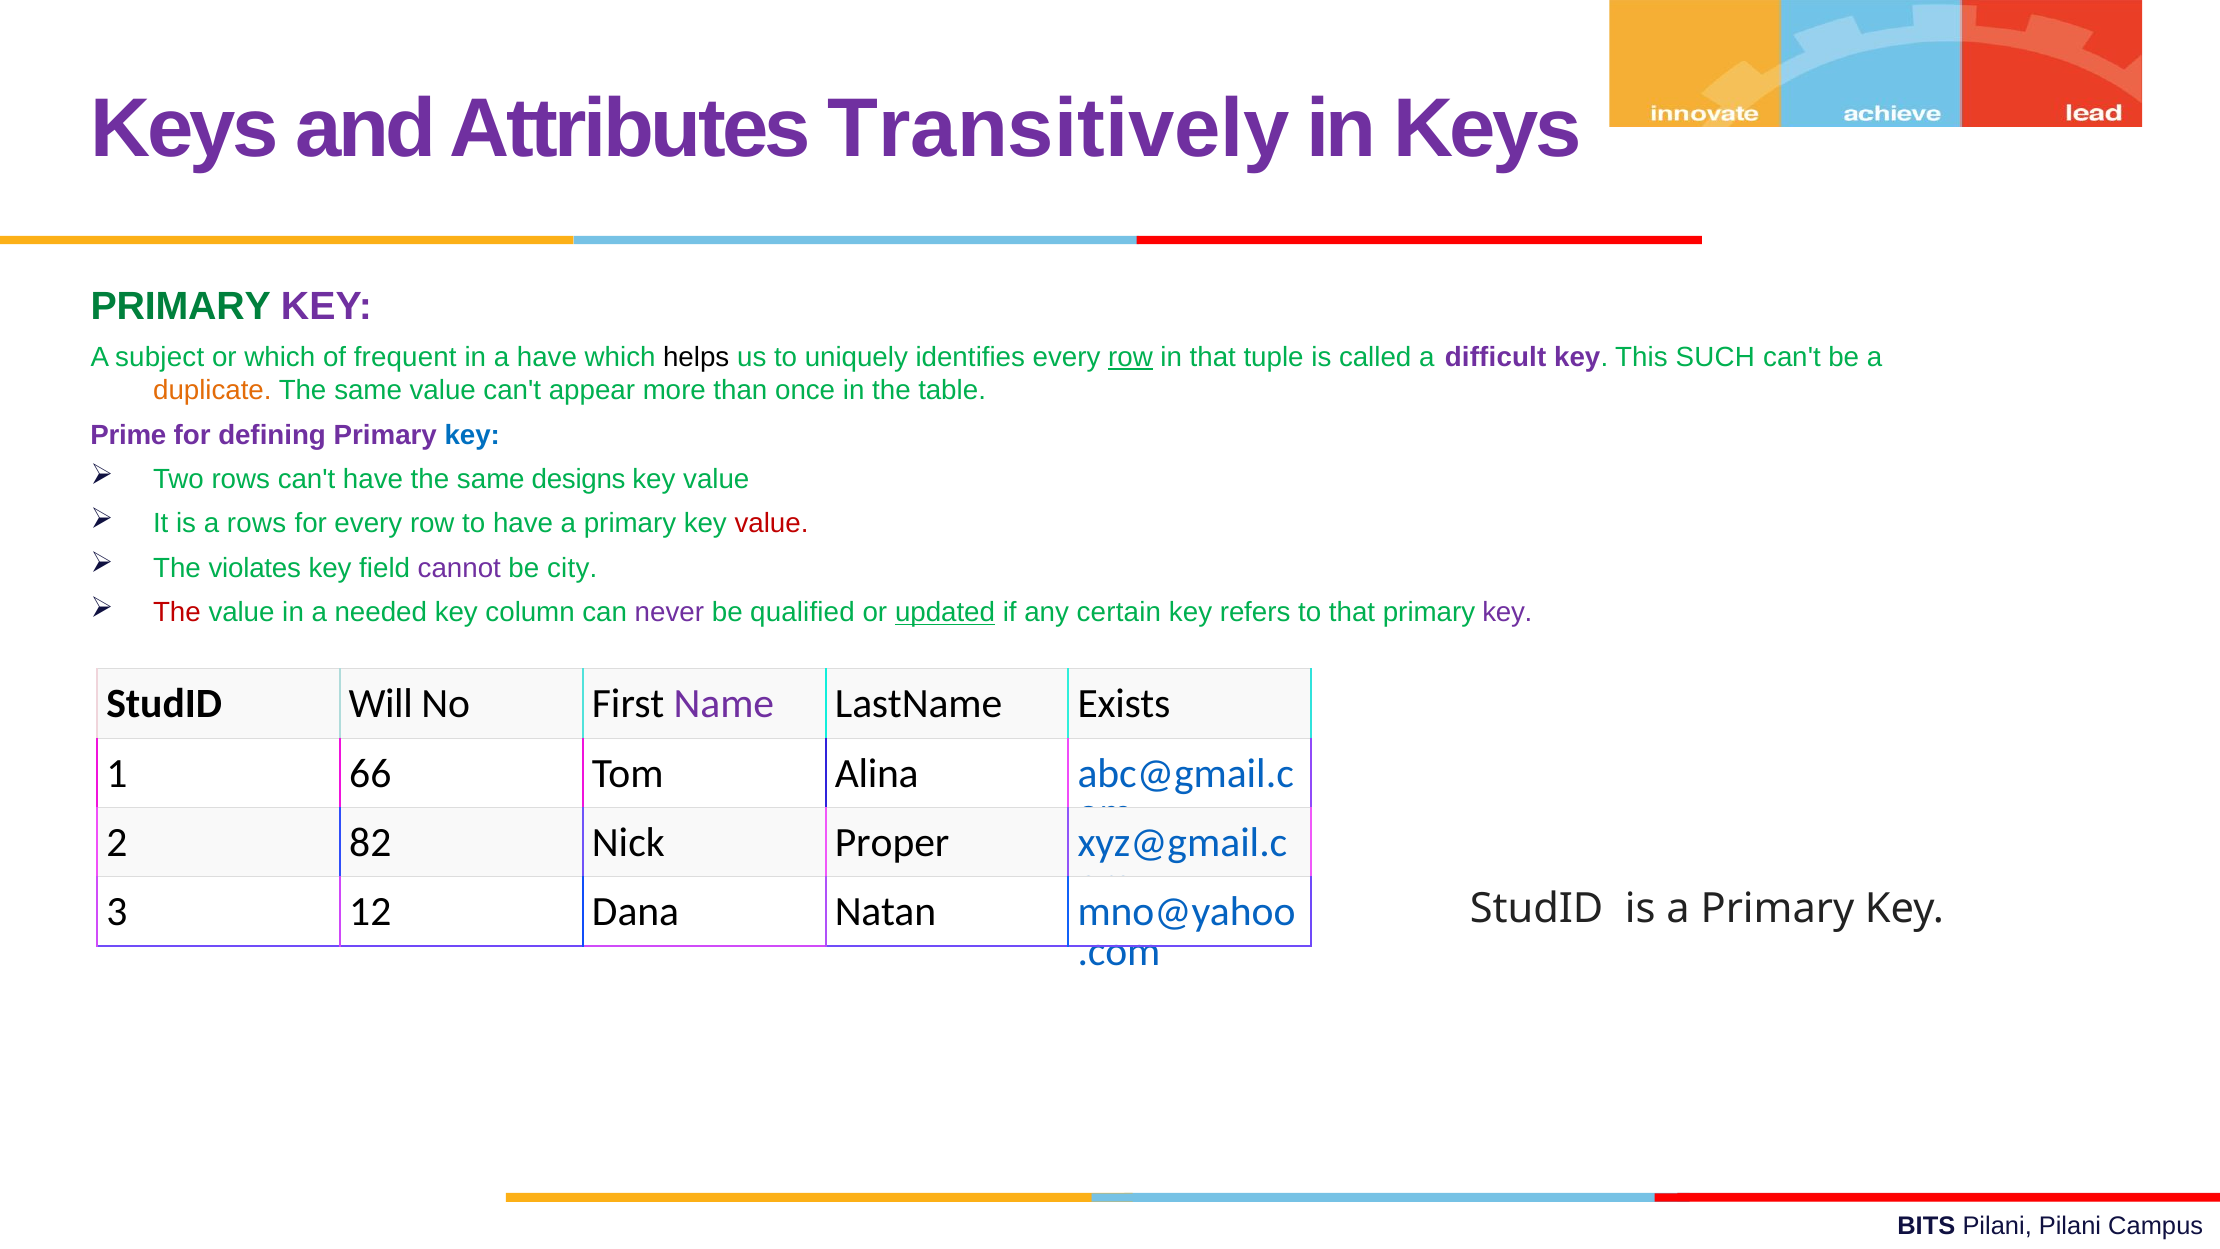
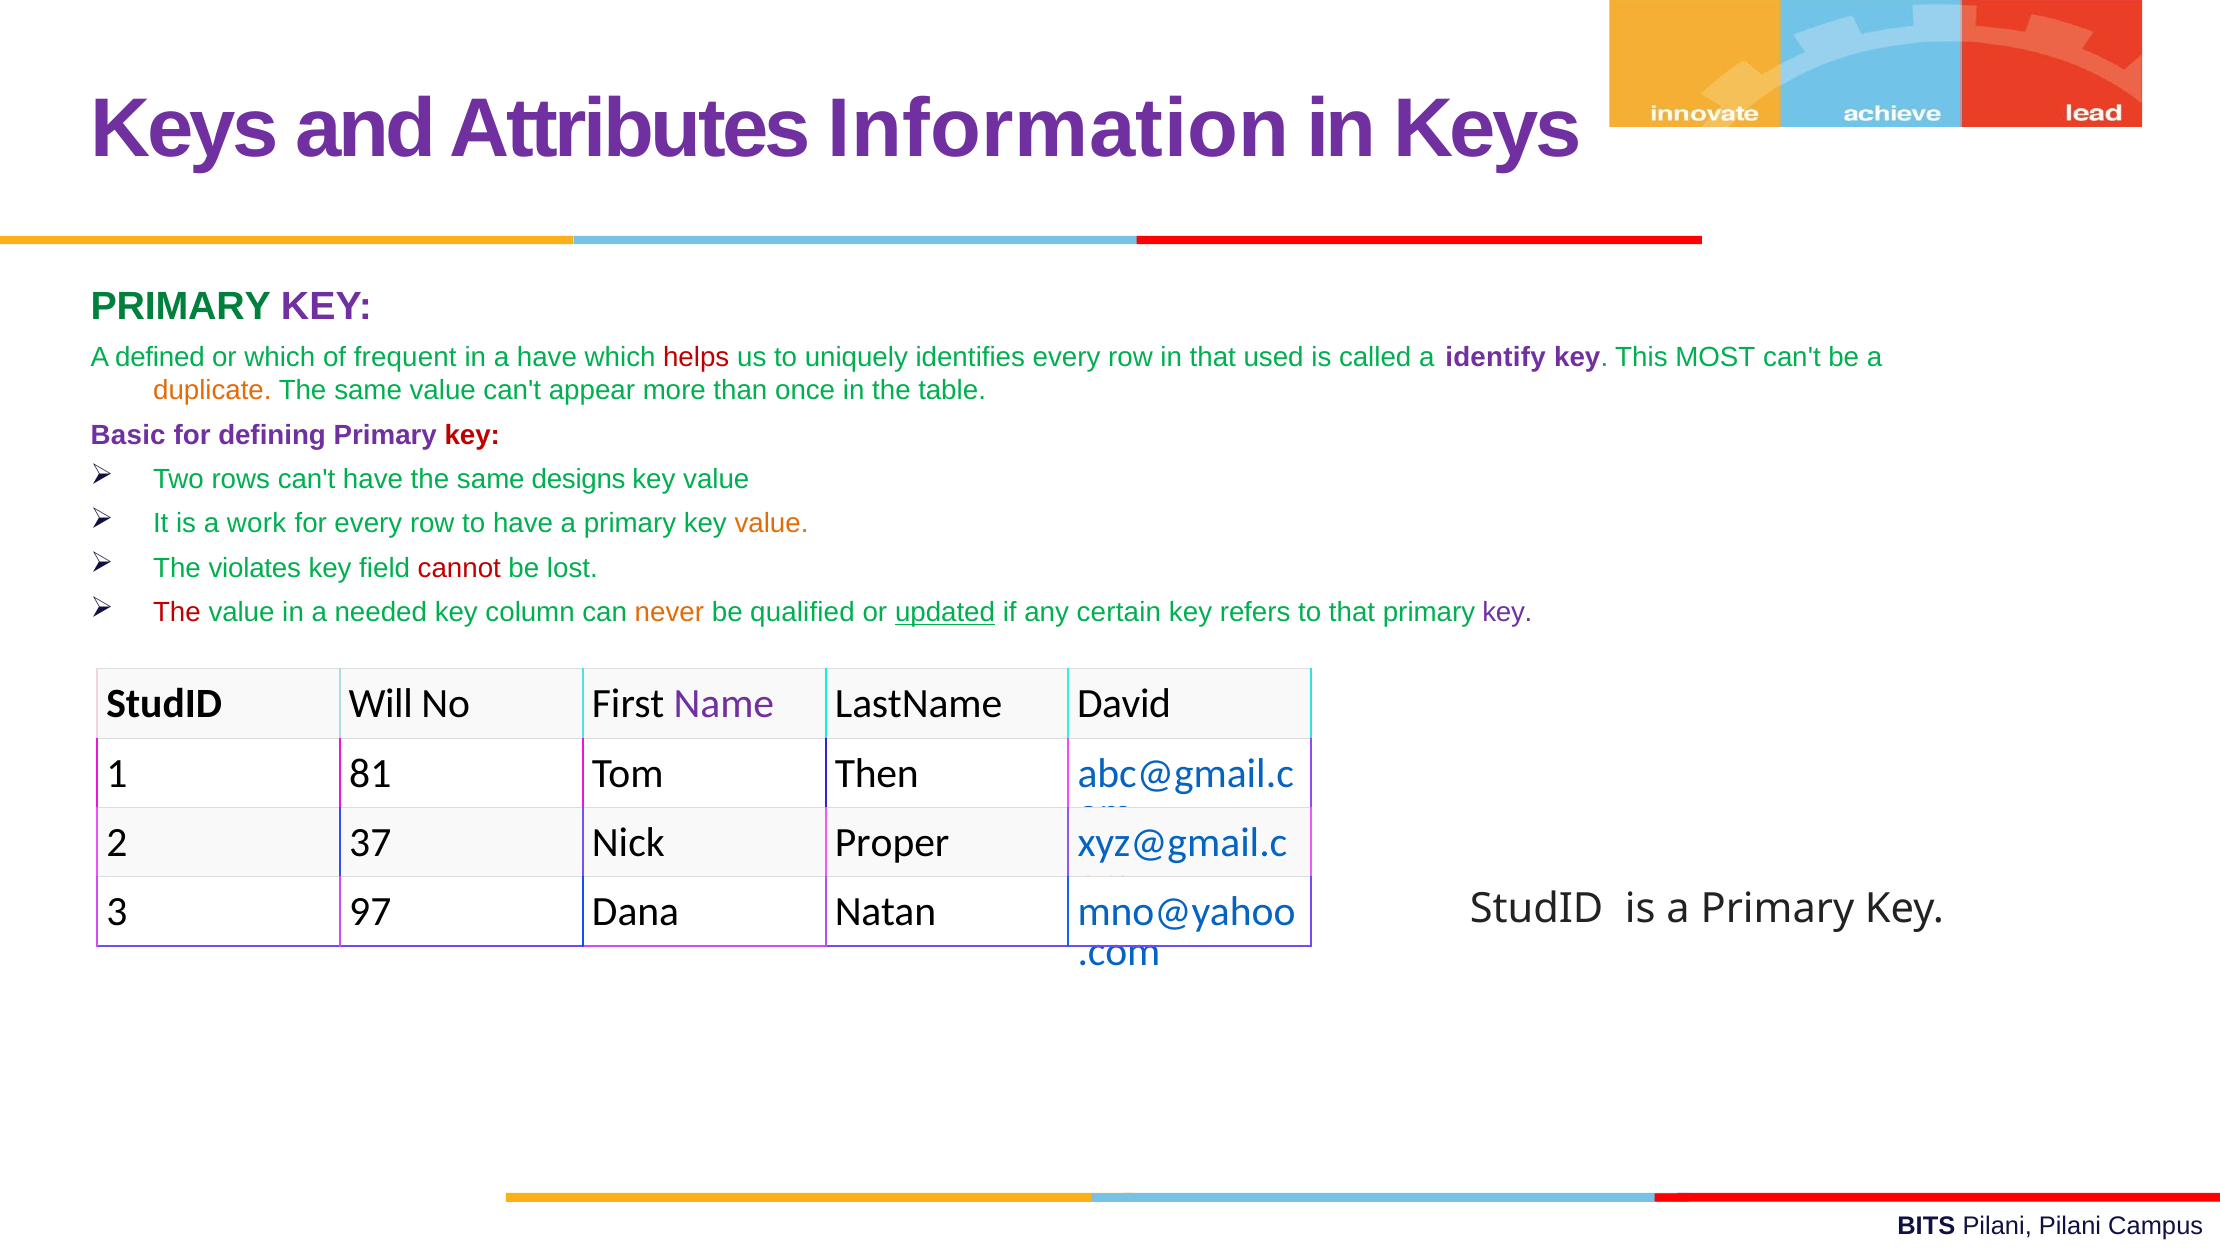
Transitively: Transitively -> Information
subject: subject -> defined
helps colour: black -> red
row at (1130, 357) underline: present -> none
tuple: tuple -> used
difficult: difficult -> identify
SUCH: SUCH -> MOST
Prime: Prime -> Basic
key at (472, 435) colour: blue -> red
a rows: rows -> work
value at (771, 524) colour: red -> orange
cannot colour: purple -> red
city: city -> lost
never colour: purple -> orange
Exists: Exists -> David
66: 66 -> 81
Alina: Alina -> Then
82: 82 -> 37
12: 12 -> 97
